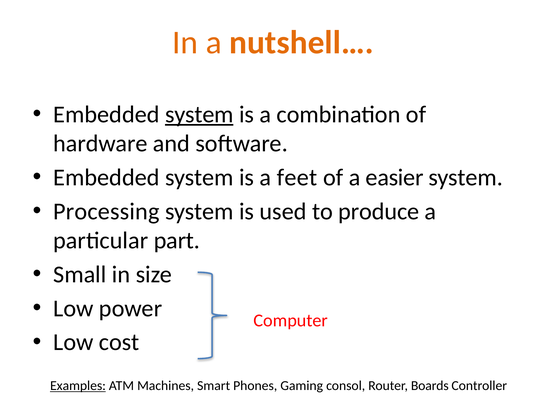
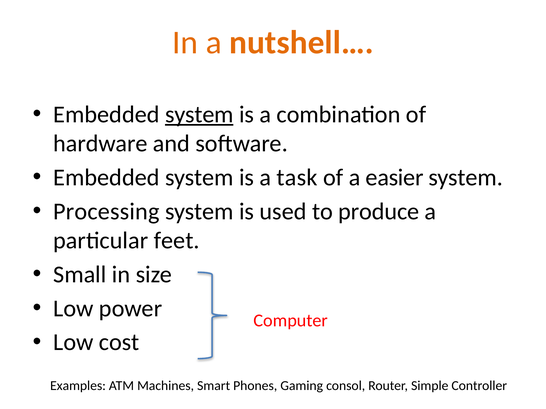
feet: feet -> task
part: part -> feet
Examples underline: present -> none
Boards: Boards -> Simple
